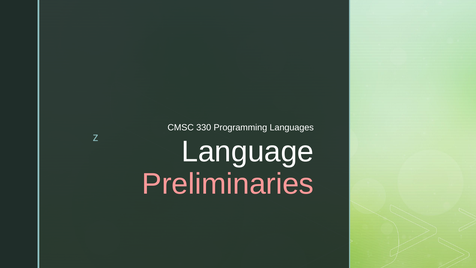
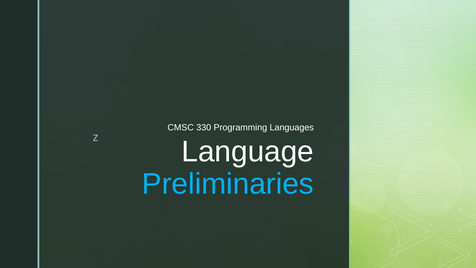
Preliminaries colour: pink -> light blue
